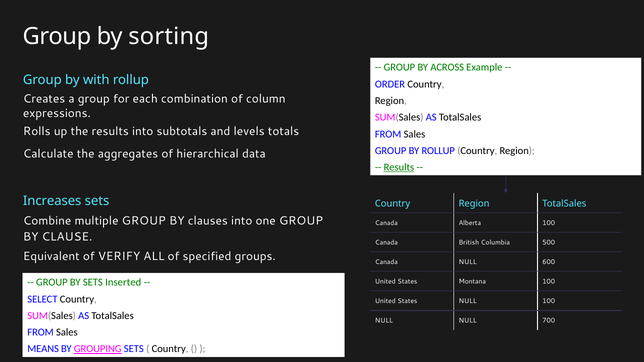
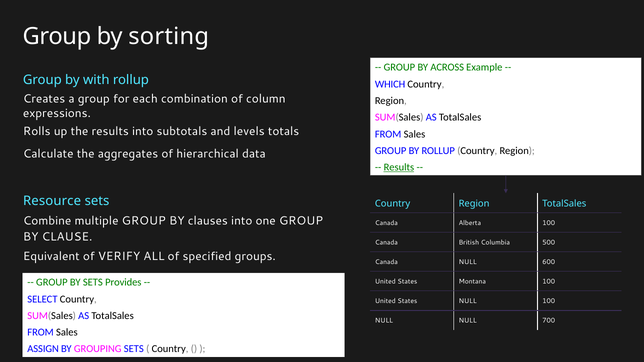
ORDER: ORDER -> WHICH
Increases: Increases -> Resource
Inserted: Inserted -> Provides
MEANS: MEANS -> ASSIGN
GROUPING underline: present -> none
